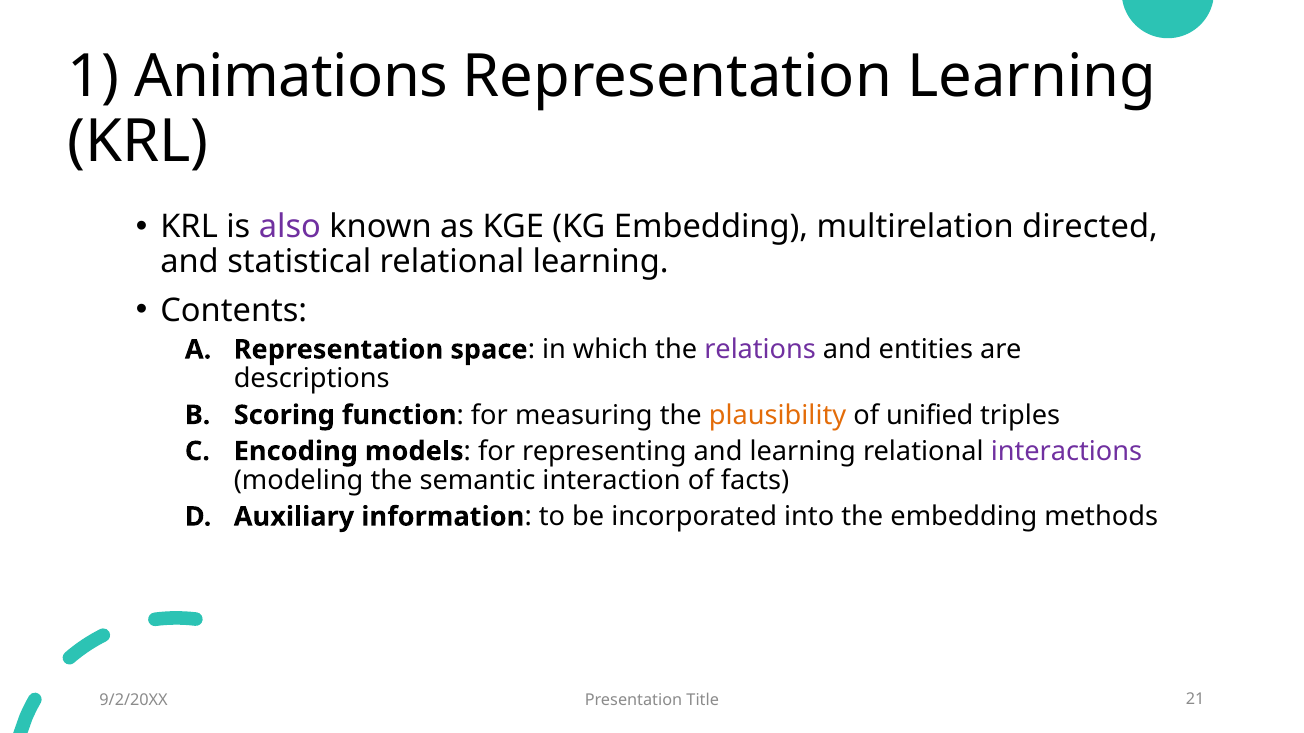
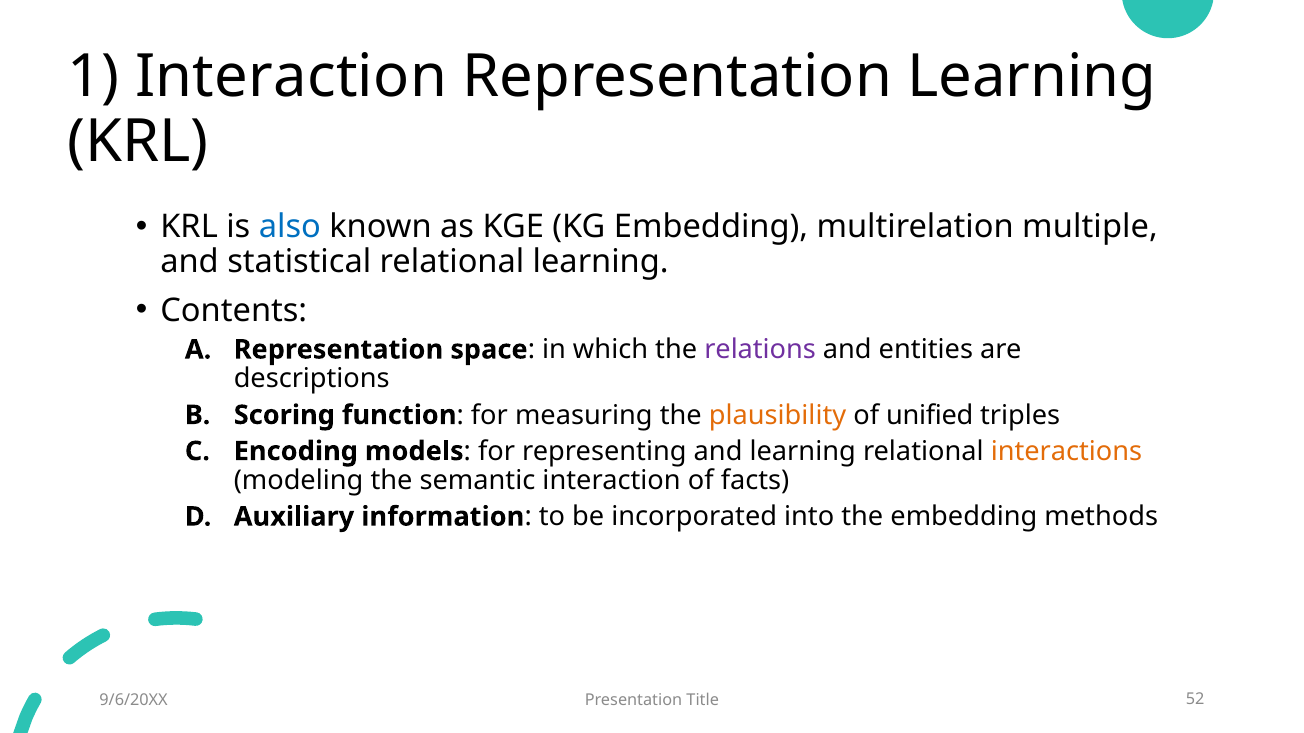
1 Animations: Animations -> Interaction
also colour: purple -> blue
directed: directed -> multiple
interactions colour: purple -> orange
9/2/20XX: 9/2/20XX -> 9/6/20XX
21: 21 -> 52
